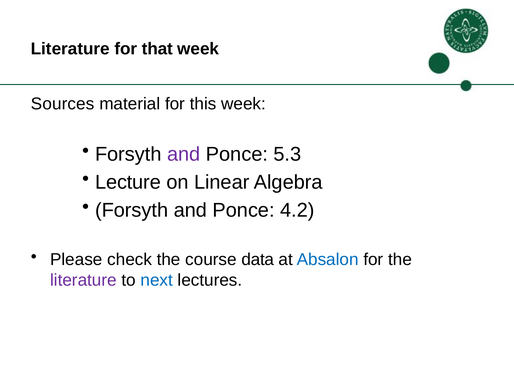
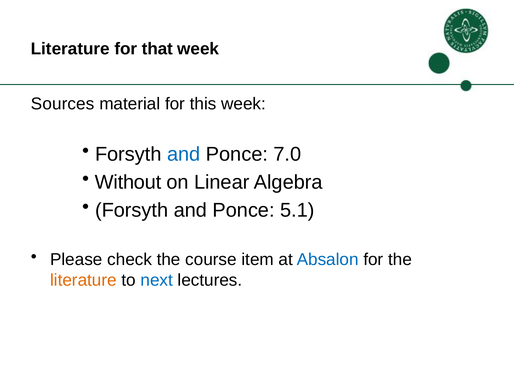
and at (184, 154) colour: purple -> blue
5.3: 5.3 -> 7.0
Lecture: Lecture -> Without
4.2: 4.2 -> 5.1
data: data -> item
literature at (83, 281) colour: purple -> orange
